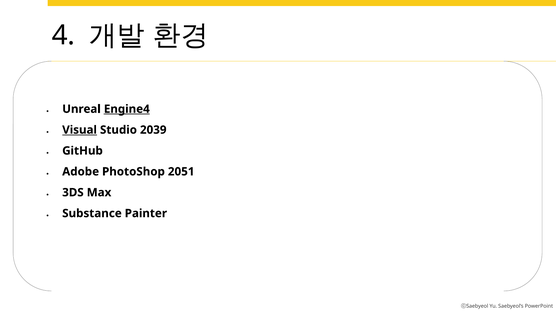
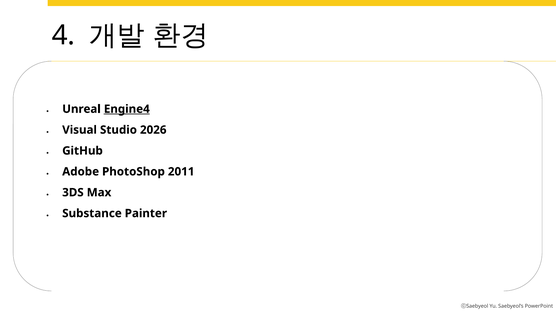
Visual underline: present -> none
2039: 2039 -> 2026
2051: 2051 -> 2011
